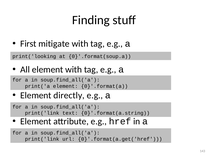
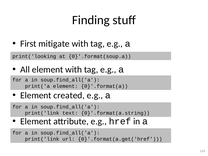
directly: directly -> created
